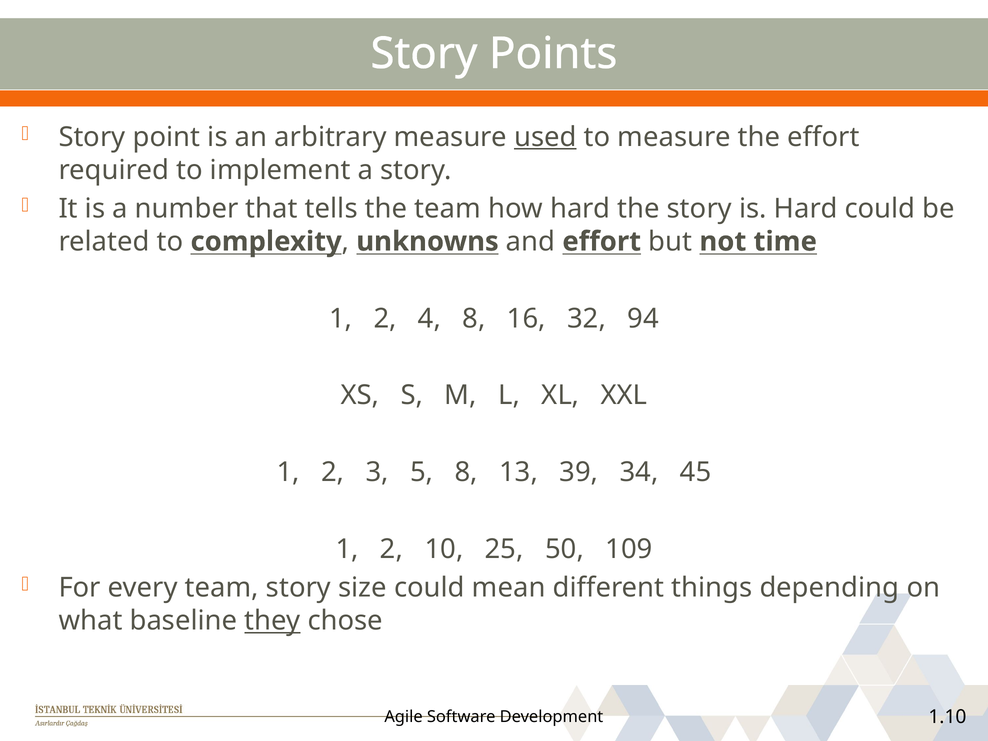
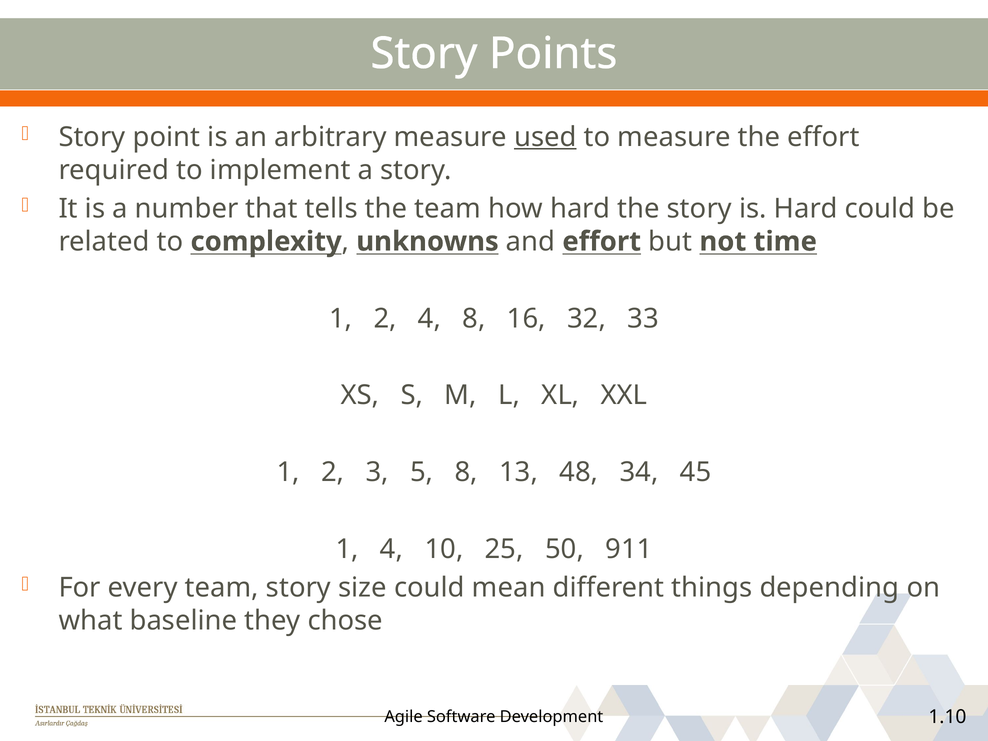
94: 94 -> 33
39: 39 -> 48
2 at (392, 549): 2 -> 4
109: 109 -> 911
they underline: present -> none
